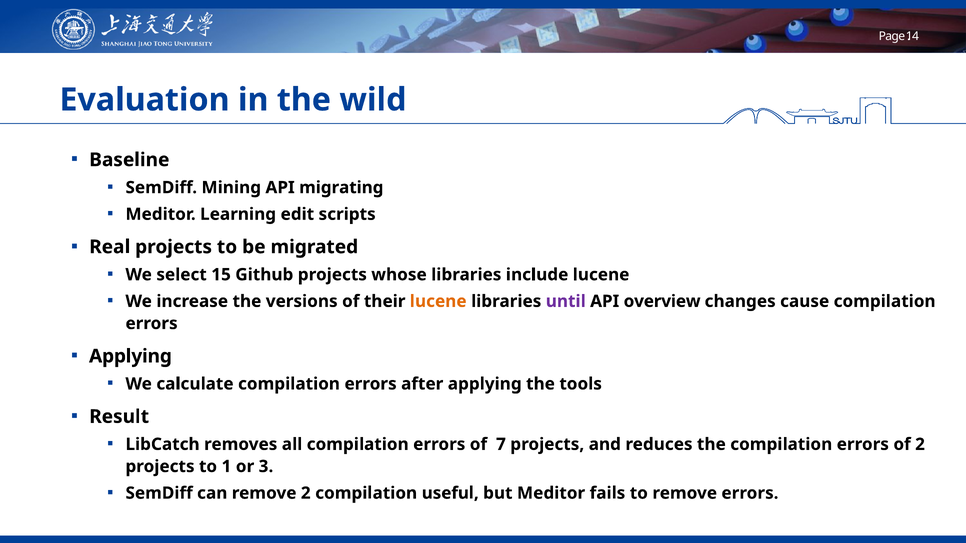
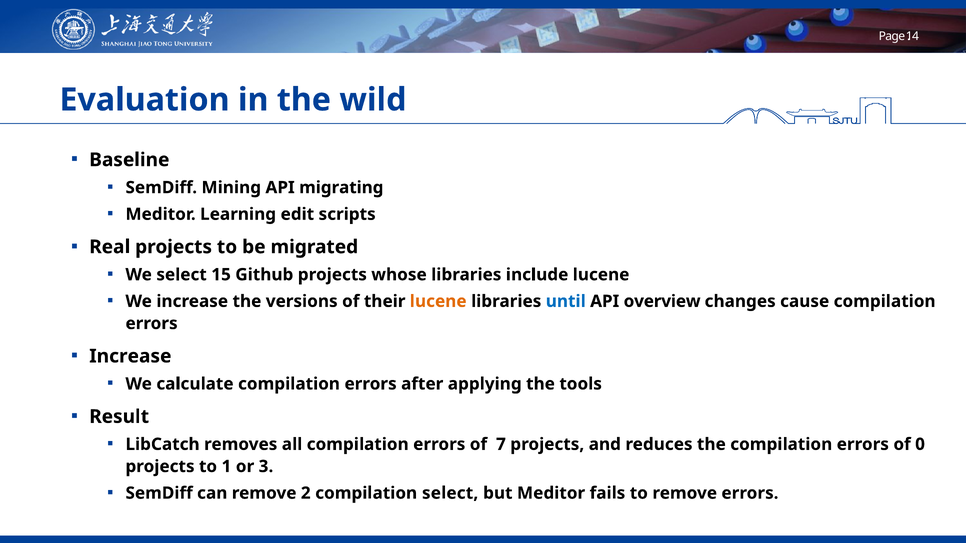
until colour: purple -> blue
Applying at (130, 356): Applying -> Increase
of 2: 2 -> 0
compilation useful: useful -> select
